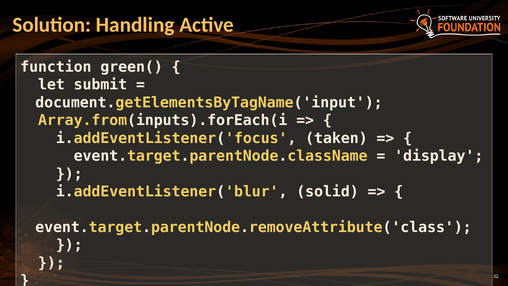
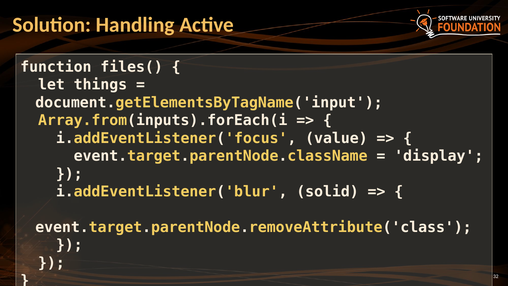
green(: green( -> files(
submit: submit -> things
taken: taken -> value
